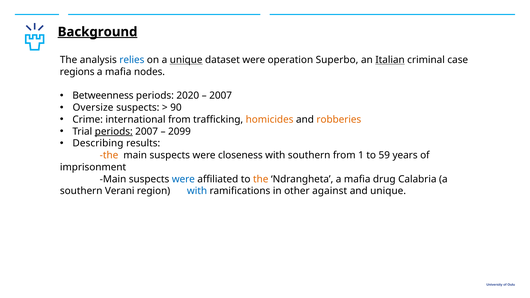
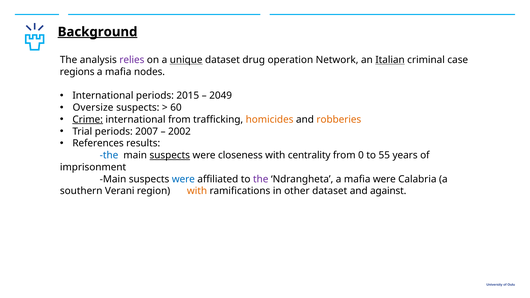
relies colour: blue -> purple
dataset were: were -> drug
Superbo: Superbo -> Network
Betweenness at (103, 96): Betweenness -> International
2020: 2020 -> 2015
2007 at (221, 96): 2007 -> 2049
90: 90 -> 60
Crime underline: none -> present
periods at (114, 131) underline: present -> none
2099: 2099 -> 2002
Describing: Describing -> References
the at (109, 155) colour: orange -> blue
suspects at (170, 155) underline: none -> present
with southern: southern -> centrality
1: 1 -> 0
59: 59 -> 55
the at (261, 179) colour: orange -> purple
mafia drug: drug -> were
with at (197, 191) colour: blue -> orange
other against: against -> dataset
and unique: unique -> against
